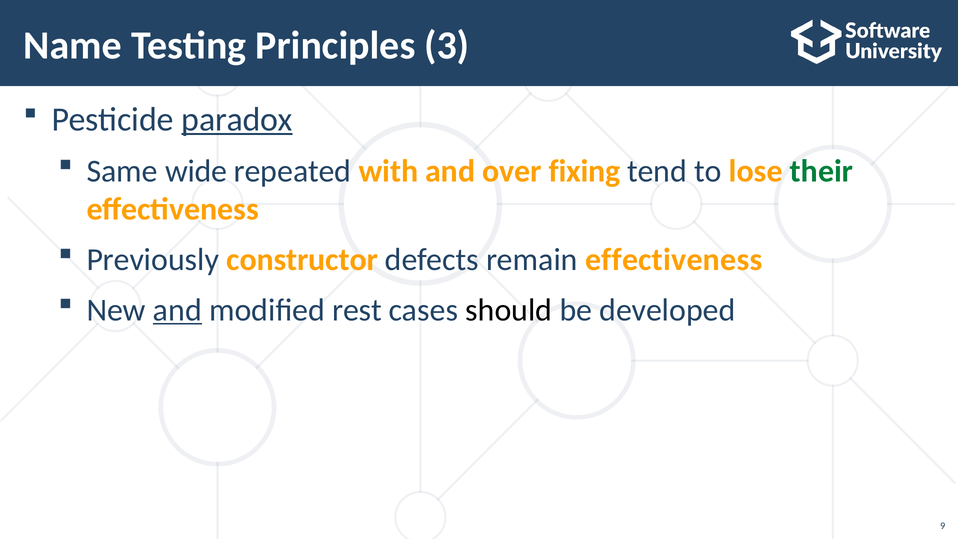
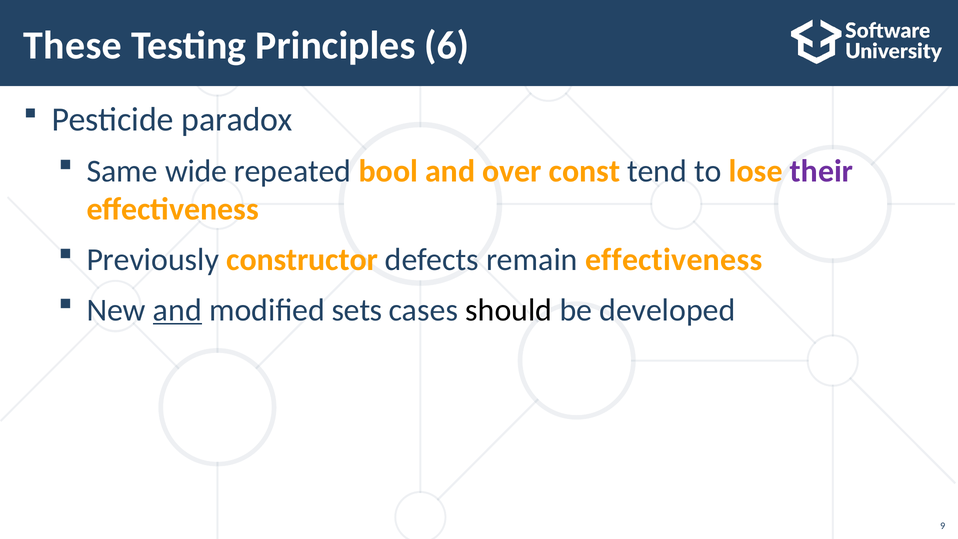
Name: Name -> These
3: 3 -> 6
paradox underline: present -> none
with: with -> bool
fixing: fixing -> const
their colour: green -> purple
rest: rest -> sets
